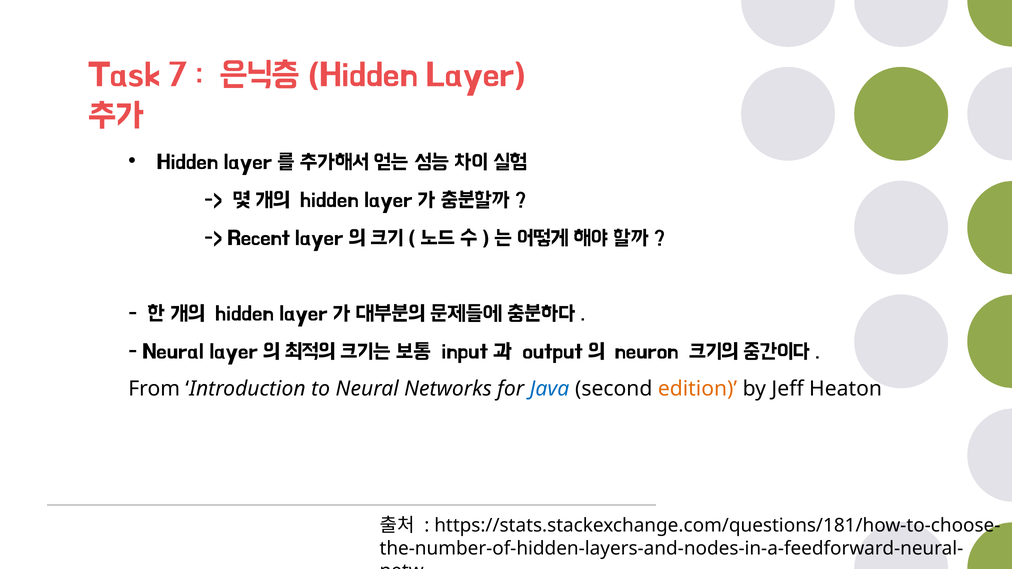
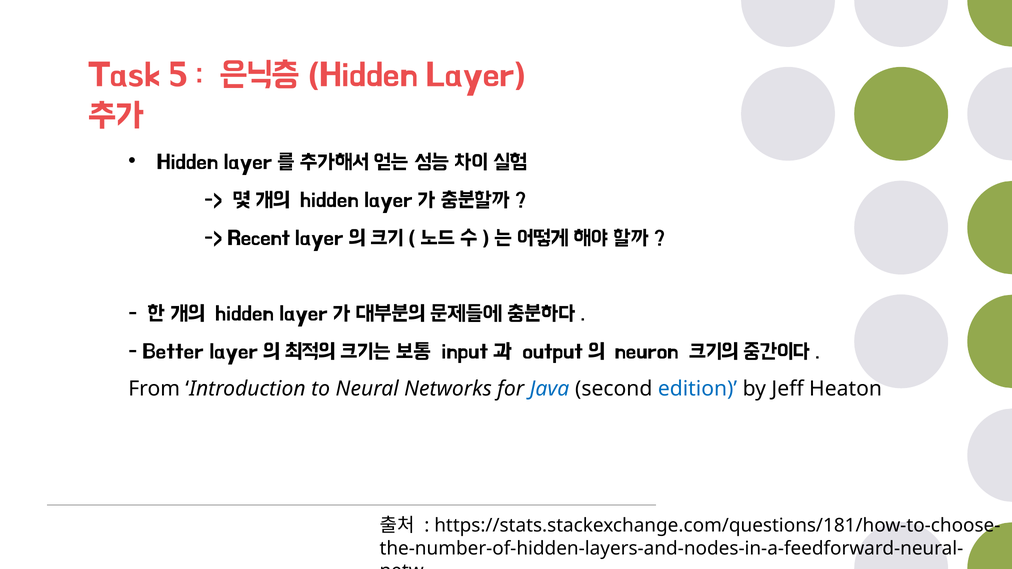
7: 7 -> 5
Neural at (173, 351): Neural -> Better
edition colour: orange -> blue
